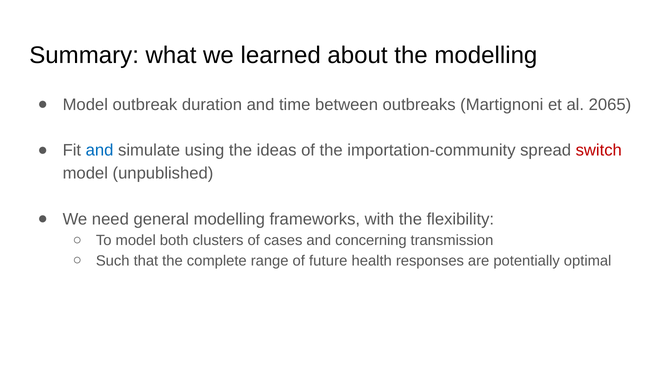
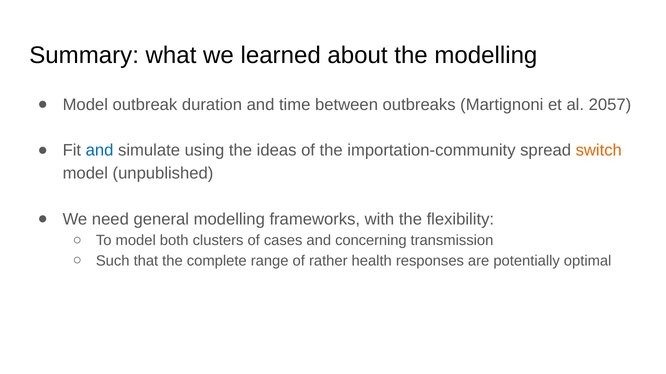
2065: 2065 -> 2057
switch colour: red -> orange
future: future -> rather
